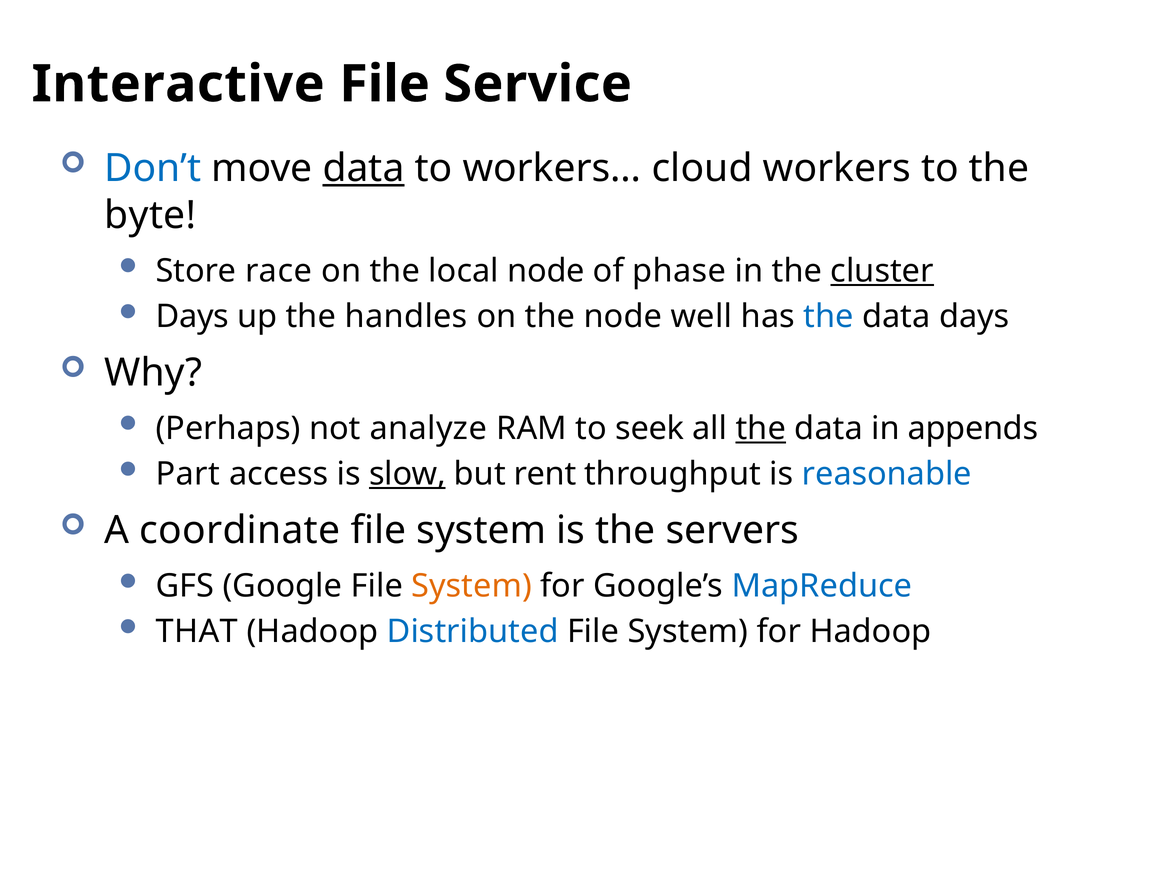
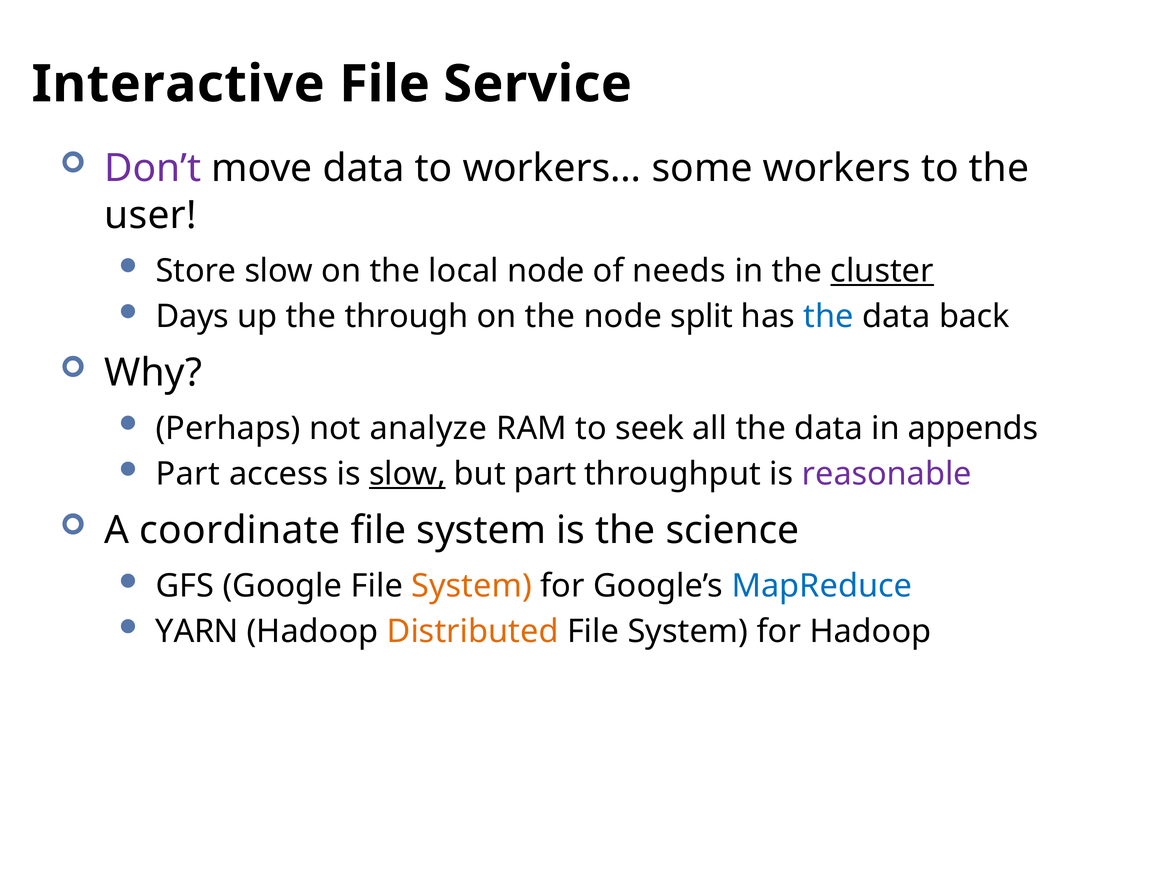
Don’t colour: blue -> purple
data at (364, 169) underline: present -> none
cloud: cloud -> some
byte: byte -> user
Store race: race -> slow
phase: phase -> needs
handles: handles -> through
well: well -> split
data days: days -> back
the at (761, 429) underline: present -> none
but rent: rent -> part
reasonable colour: blue -> purple
servers: servers -> science
THAT: THAT -> YARN
Distributed colour: blue -> orange
